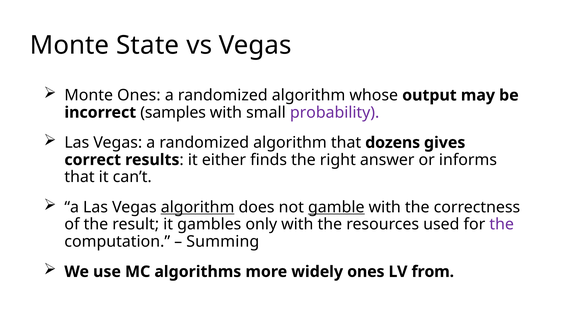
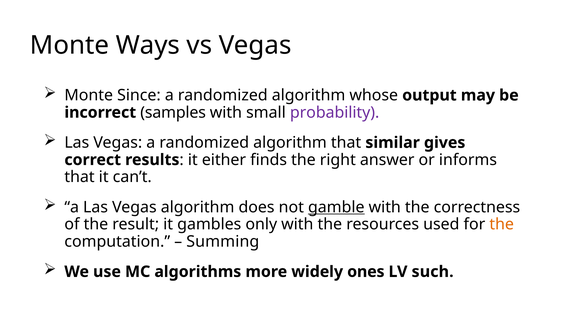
State: State -> Ways
Monte Ones: Ones -> Since
dozens: dozens -> similar
algorithm at (198, 207) underline: present -> none
the at (502, 225) colour: purple -> orange
from: from -> such
